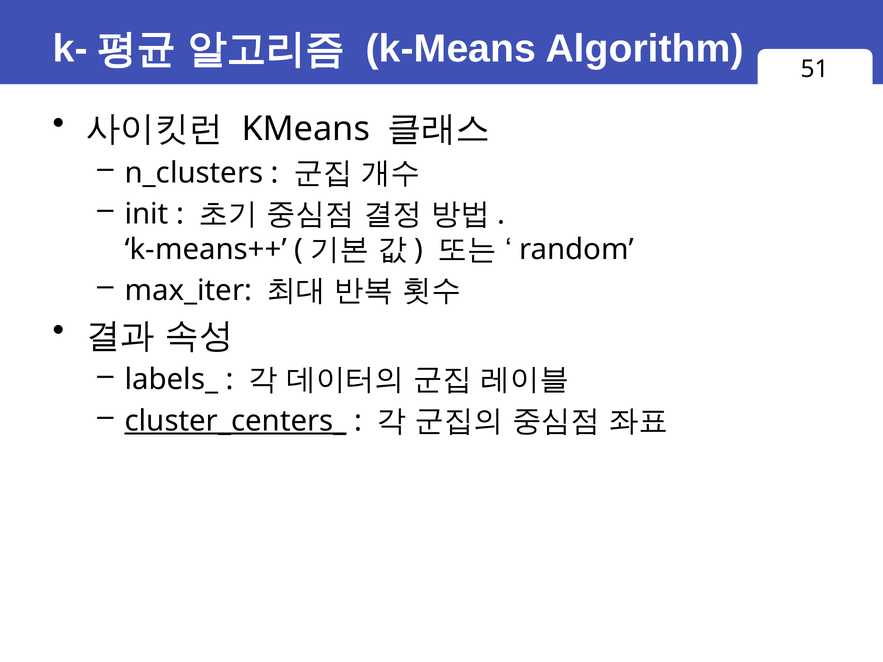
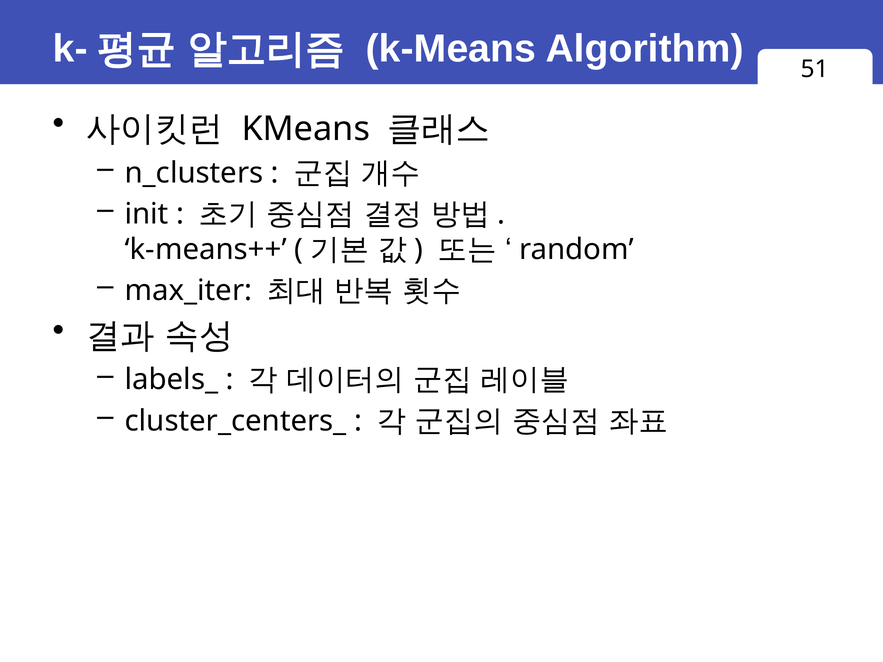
cluster_centers_ underline: present -> none
